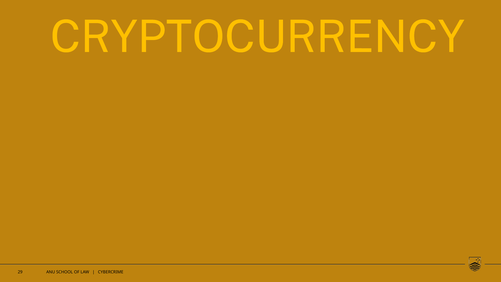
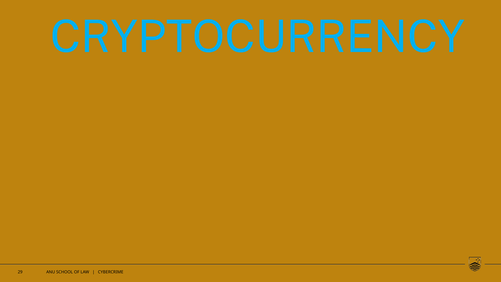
CRYPTOCURRENCY colour: yellow -> light blue
